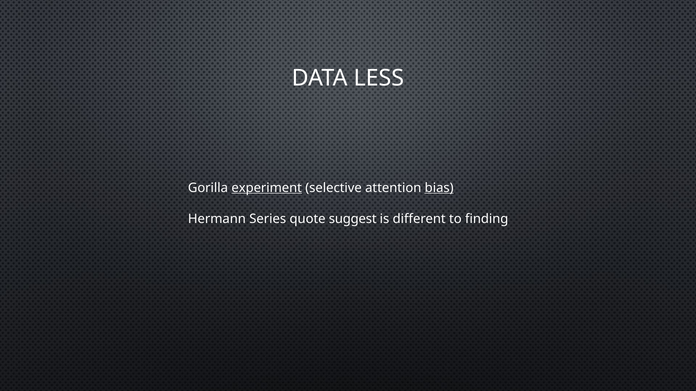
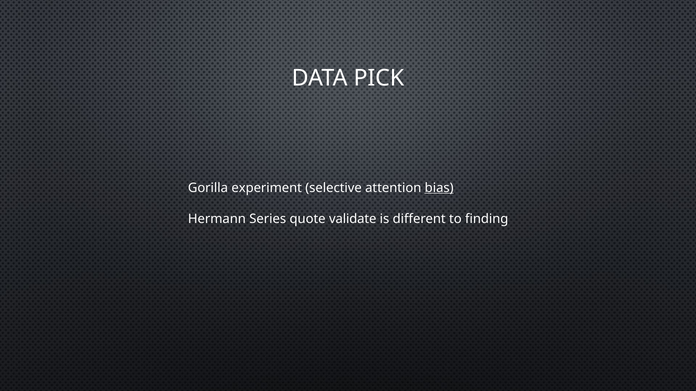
LESS: LESS -> PICK
experiment underline: present -> none
suggest: suggest -> validate
